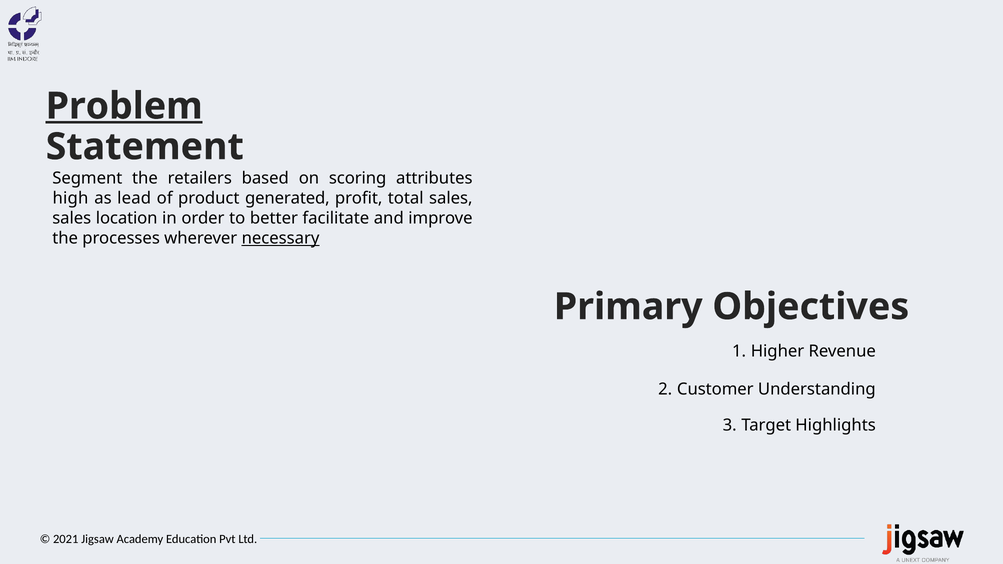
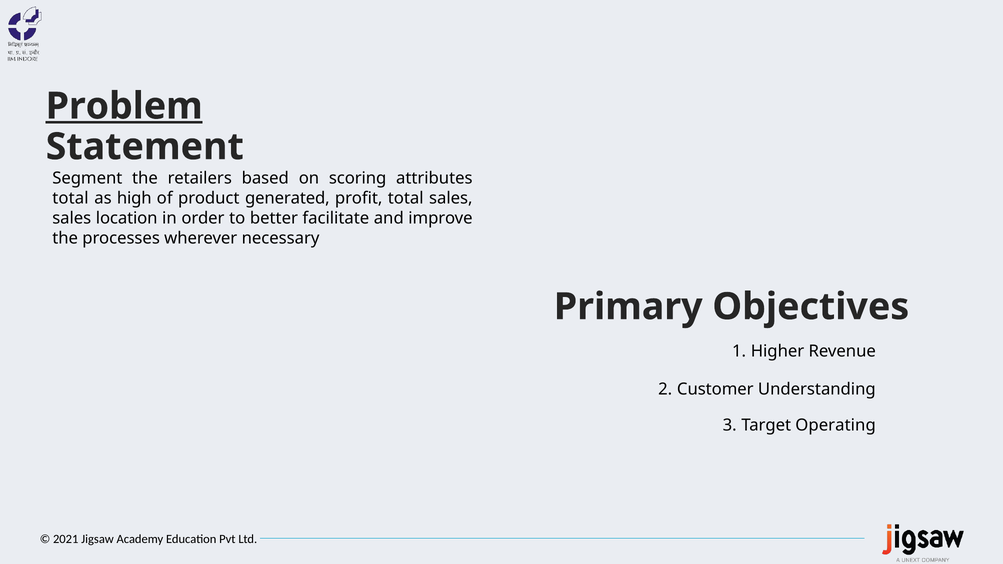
high at (70, 198): high -> total
lead: lead -> high
necessary underline: present -> none
Highlights: Highlights -> Operating
